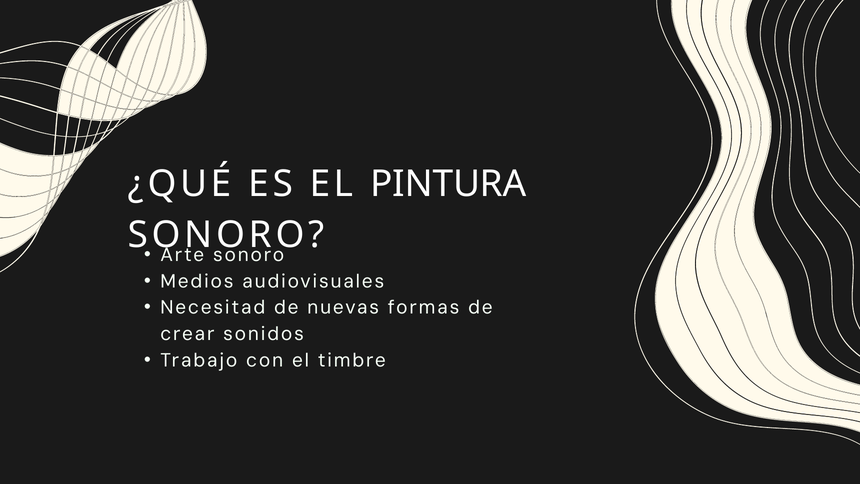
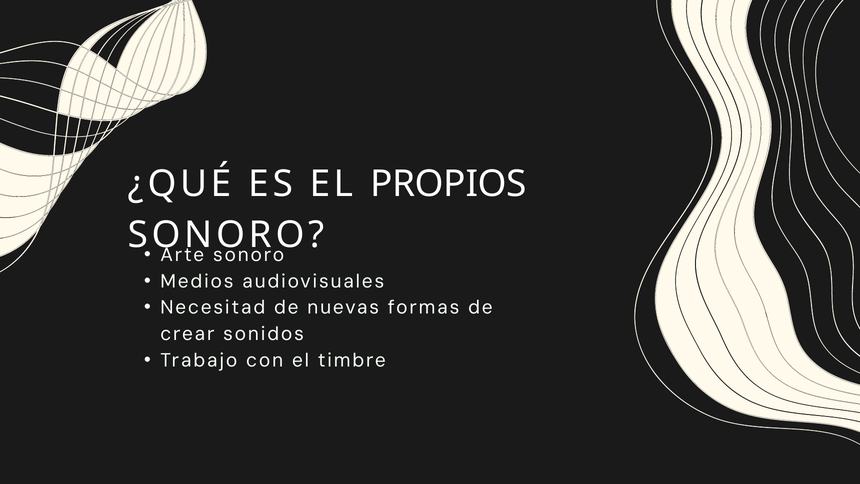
PINTURA: PINTURA -> PROPIOS
